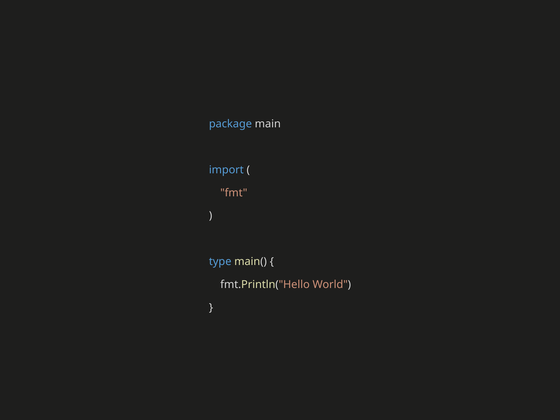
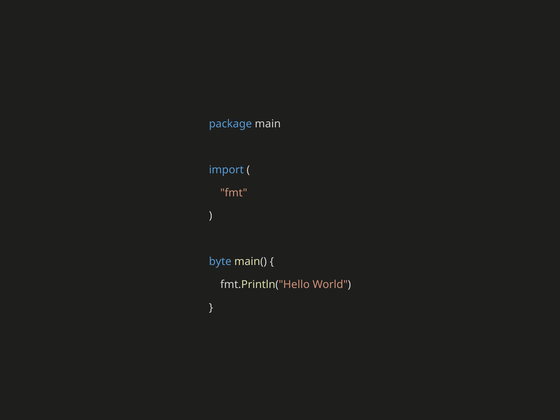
type: type -> byte
